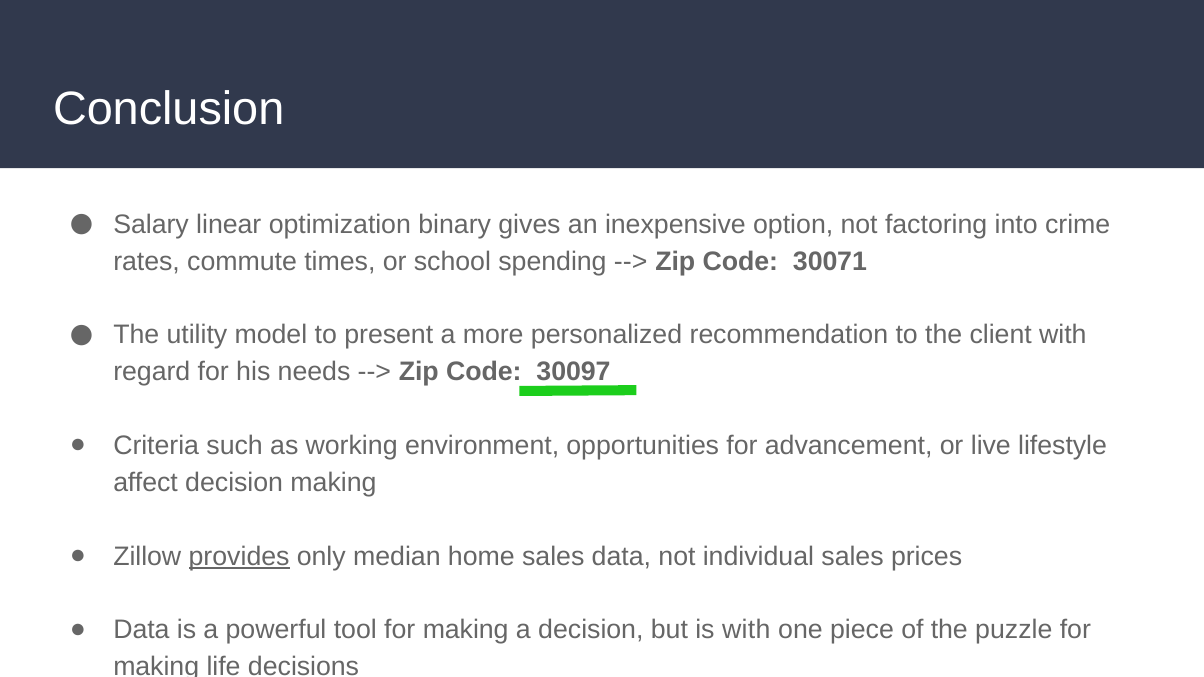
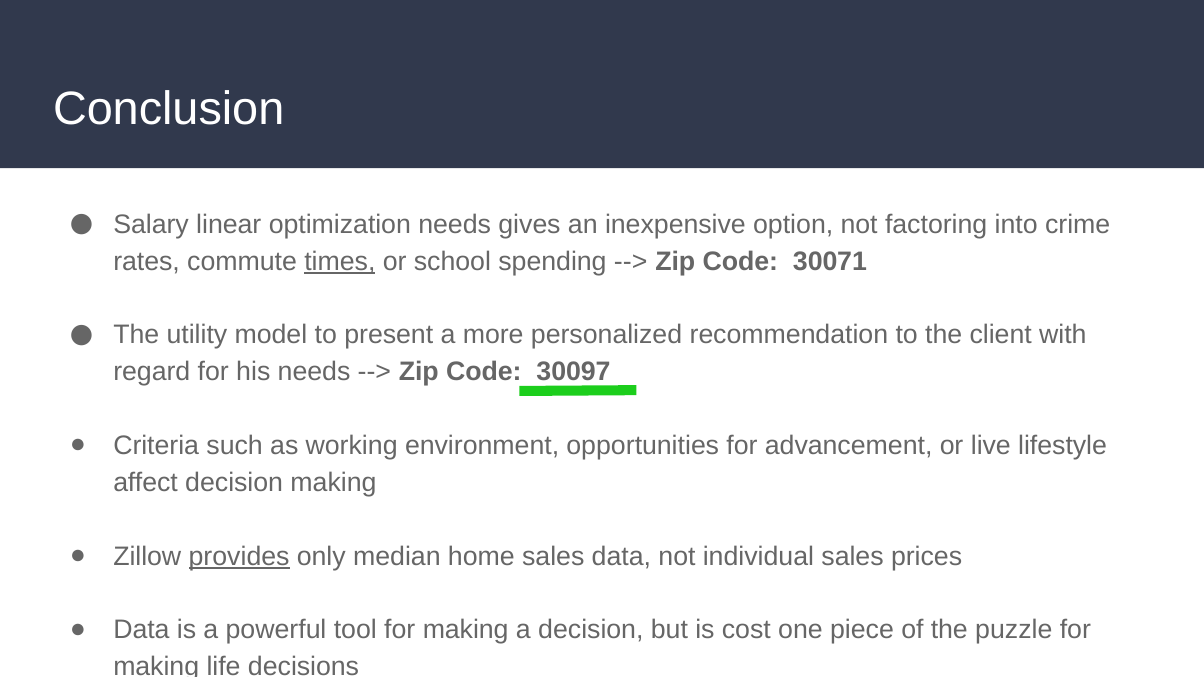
optimization binary: binary -> needs
times underline: none -> present
is with: with -> cost
